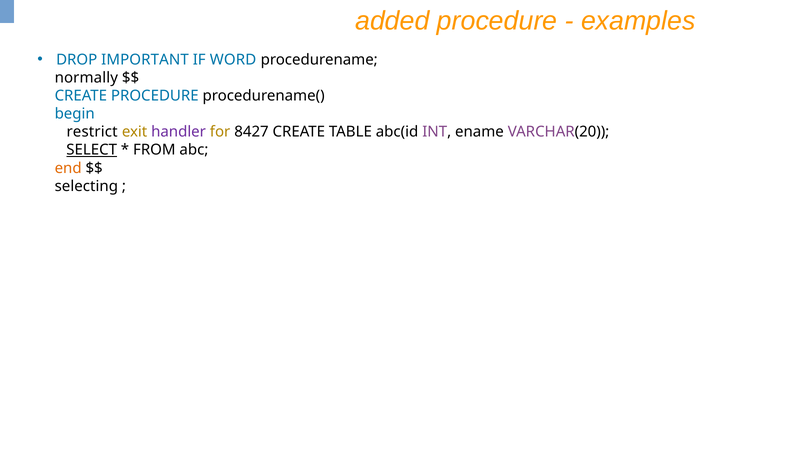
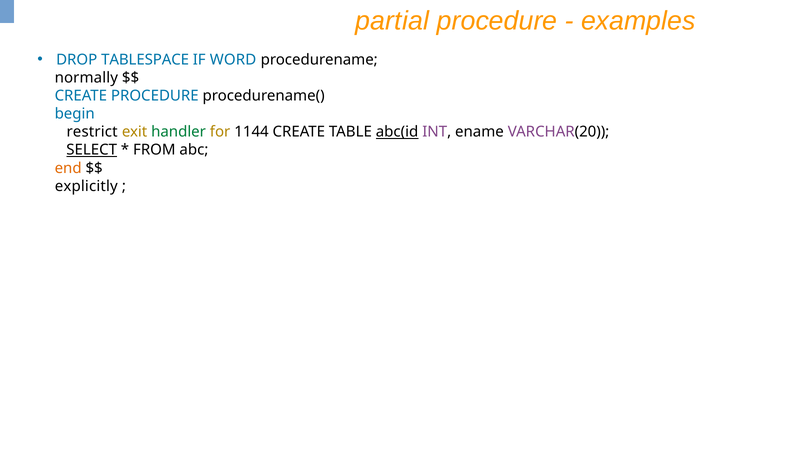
added: added -> partial
IMPORTANT: IMPORTANT -> TABLESPACE
handler colour: purple -> green
8427: 8427 -> 1144
abc(id underline: none -> present
selecting: selecting -> explicitly
